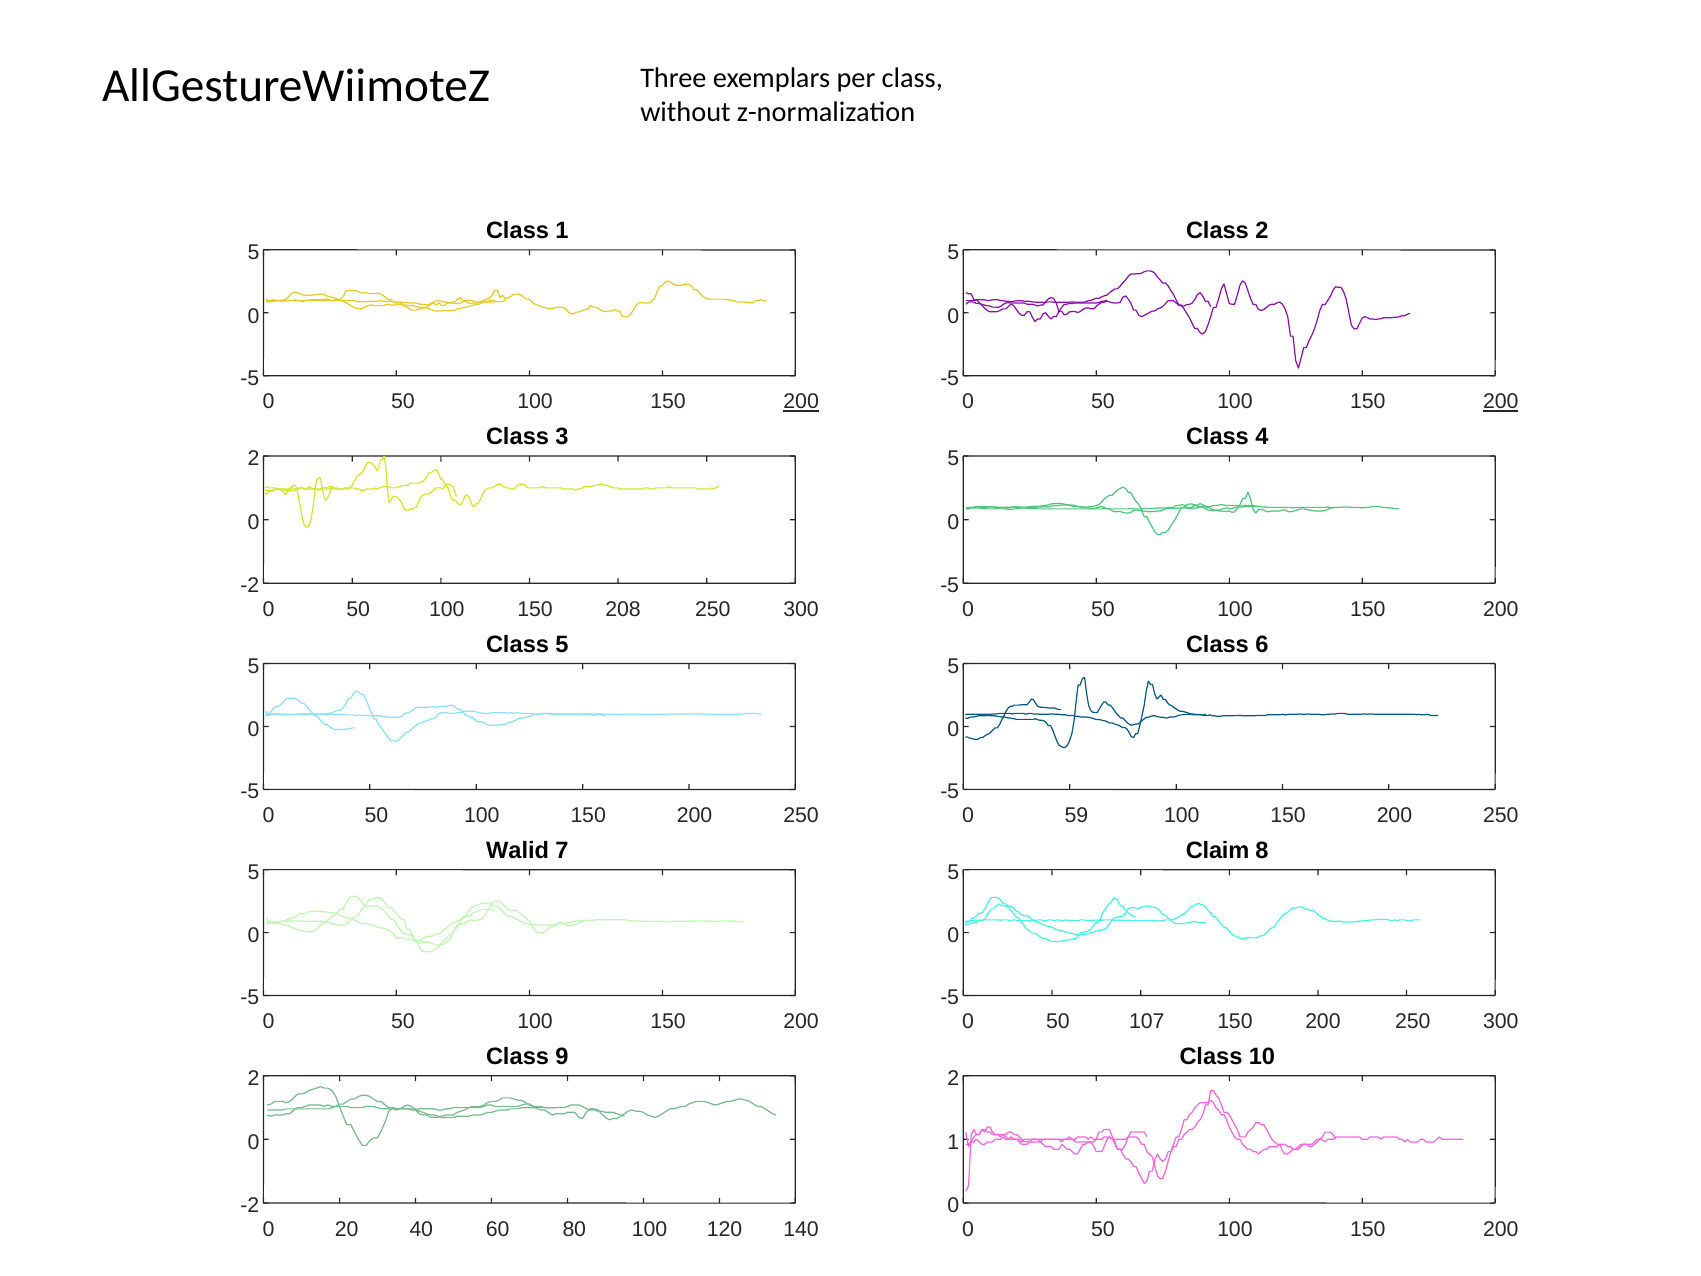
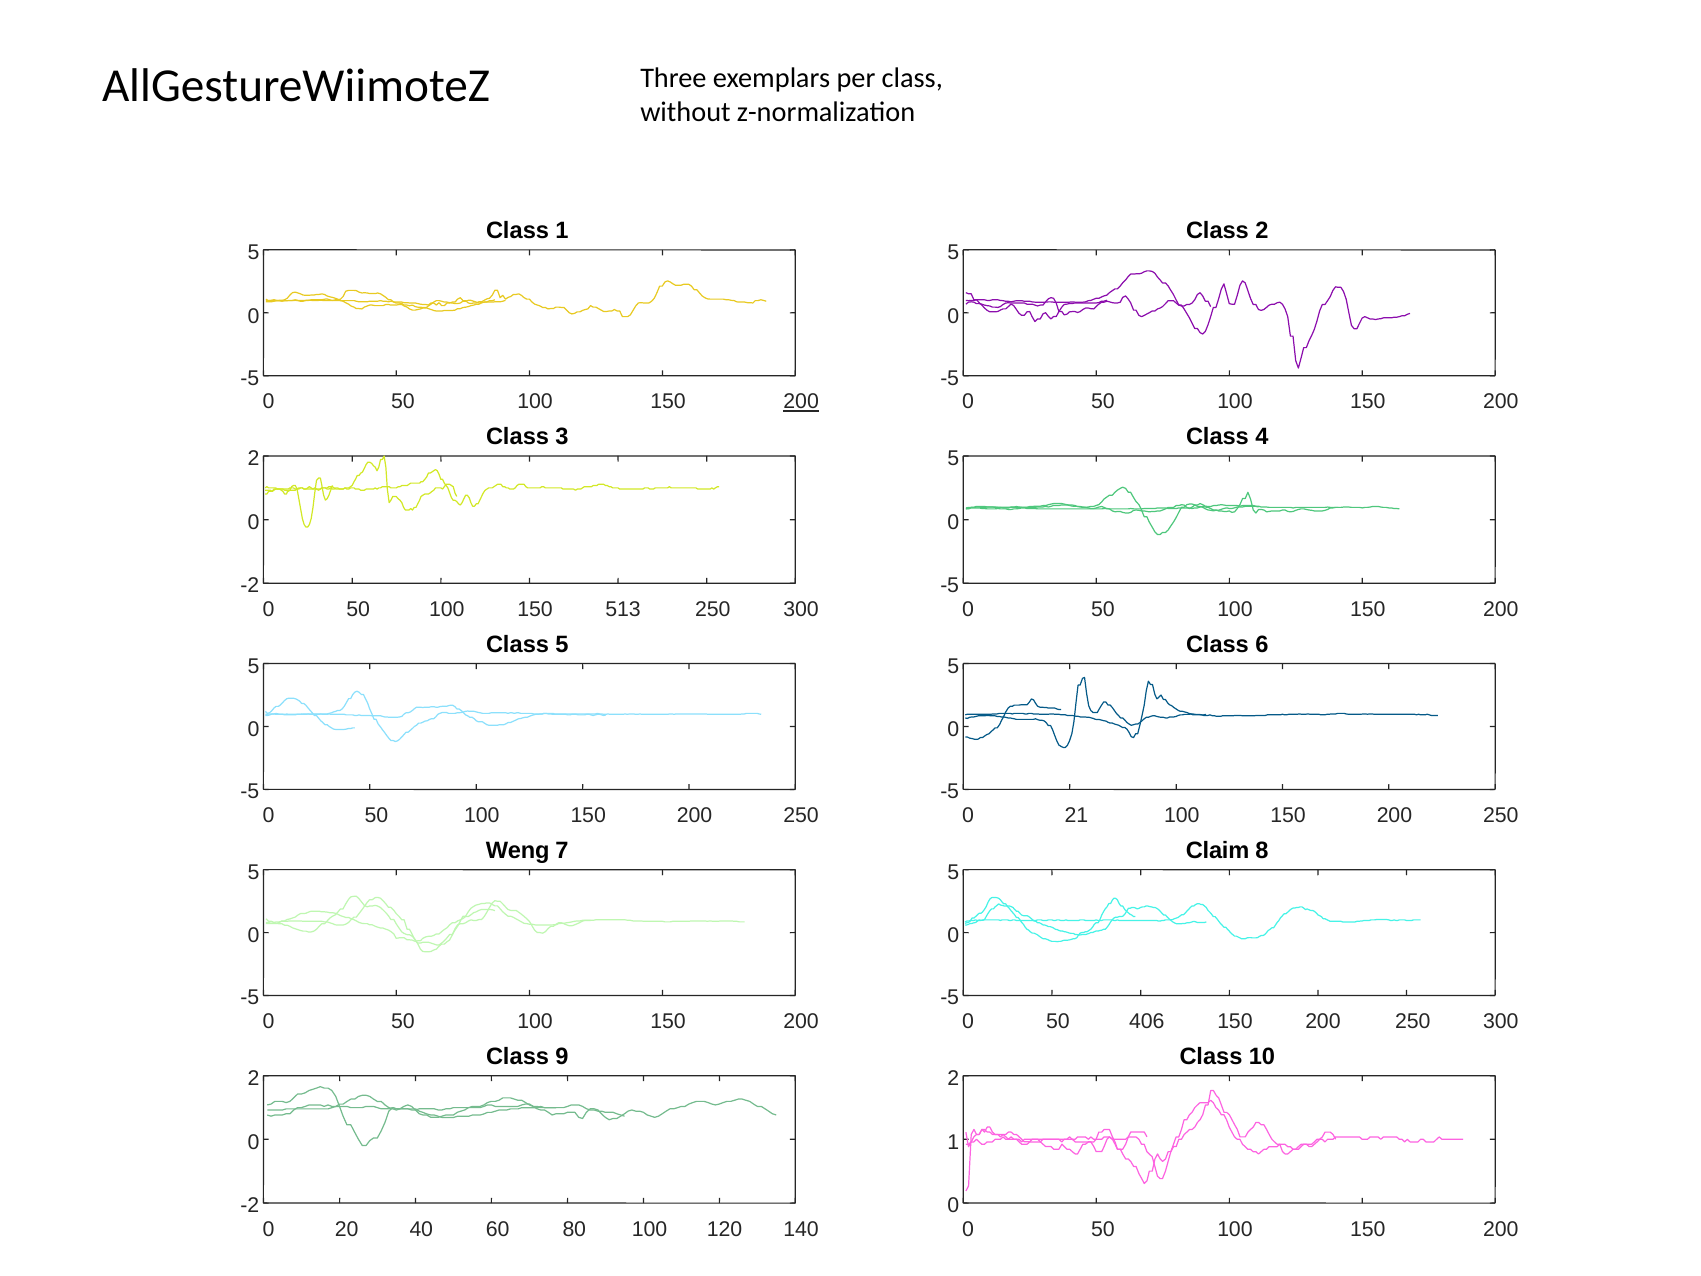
200 at (1501, 402) underline: present -> none
208: 208 -> 513
59: 59 -> 21
Walid: Walid -> Weng
107: 107 -> 406
